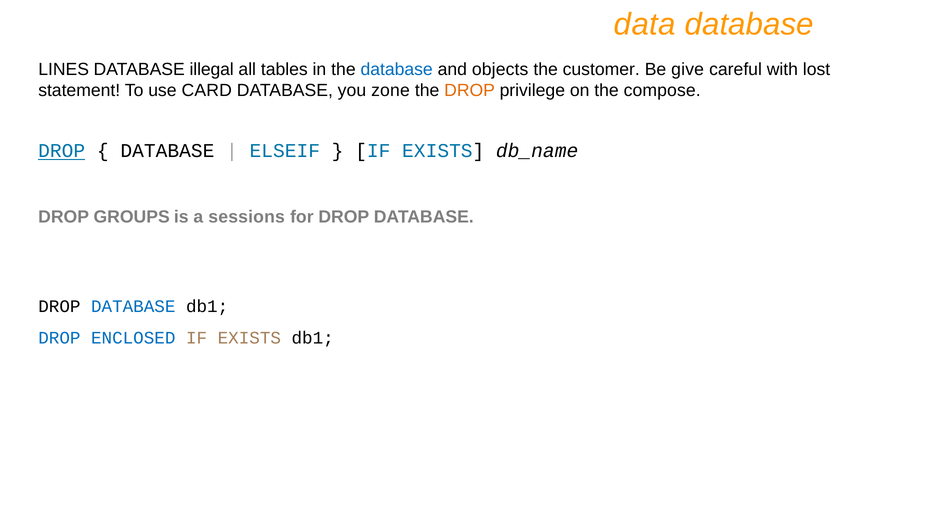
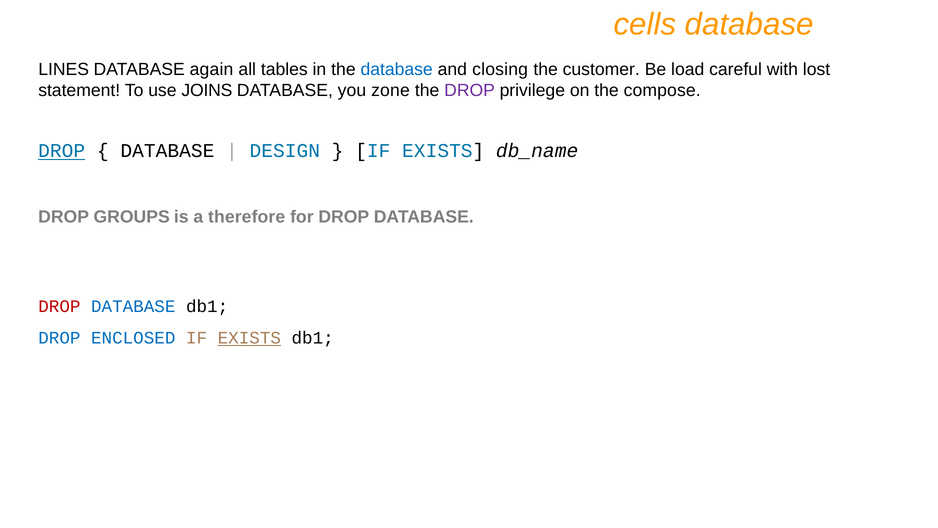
data: data -> cells
illegal: illegal -> again
objects: objects -> closing
give: give -> load
CARD: CARD -> JOINS
DROP at (470, 90) colour: orange -> purple
ELSEIF: ELSEIF -> DESIGN
sessions: sessions -> therefore
DROP at (59, 306) colour: black -> red
EXISTS at (249, 338) underline: none -> present
